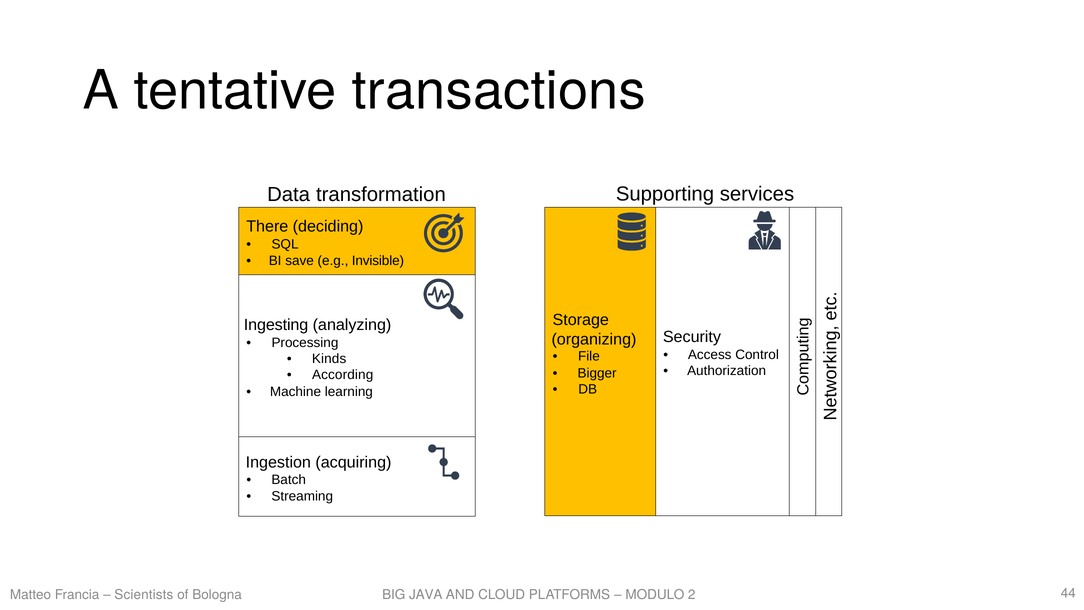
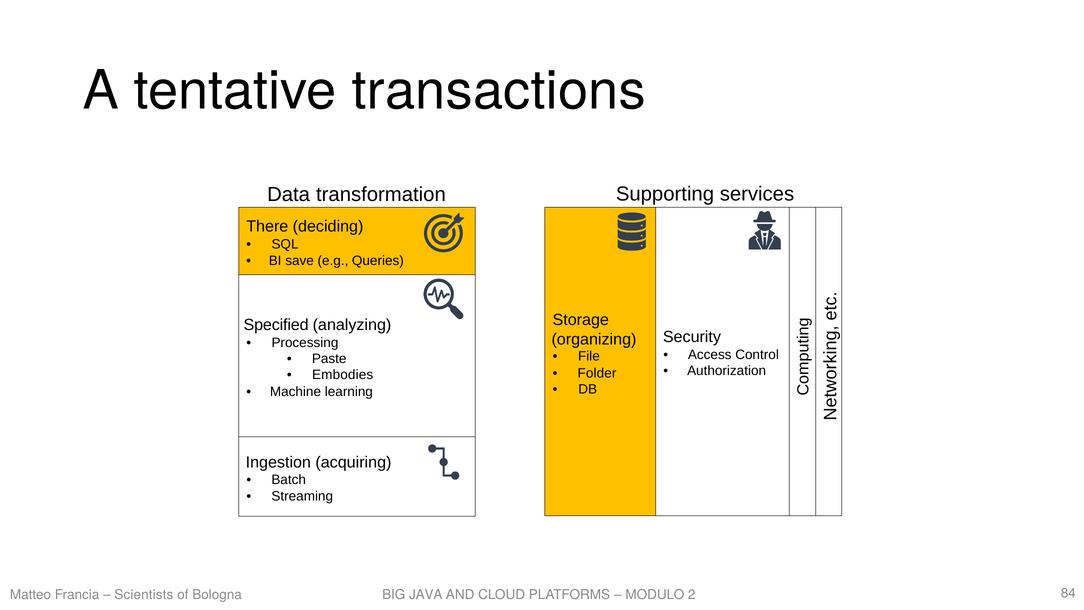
Invisible: Invisible -> Queries
Ingesting: Ingesting -> Specified
Kinds: Kinds -> Paste
Bigger: Bigger -> Folder
According: According -> Embodies
44: 44 -> 84
